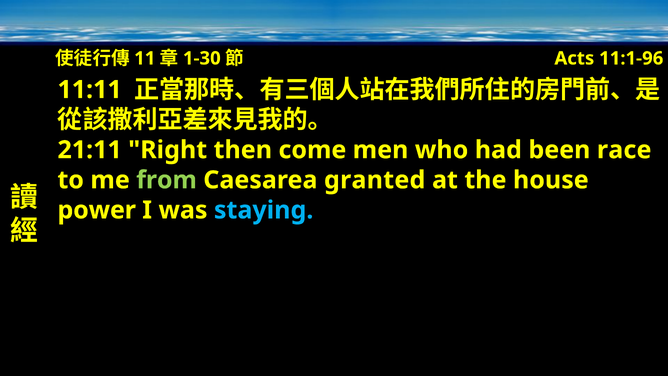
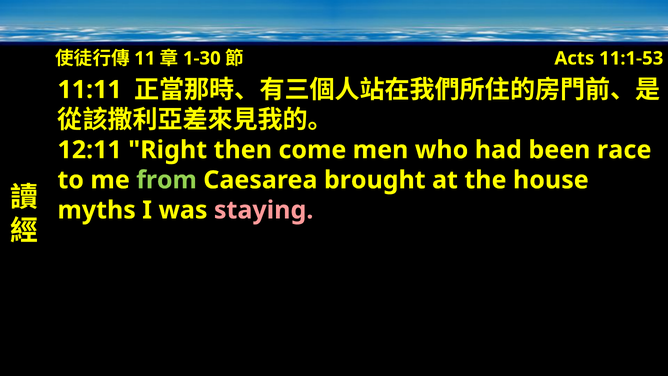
11:1-96: 11:1-96 -> 11:1-53
21:11: 21:11 -> 12:11
granted: granted -> brought
power: power -> myths
staying colour: light blue -> pink
